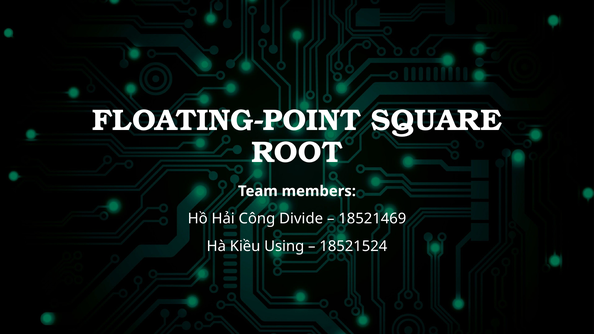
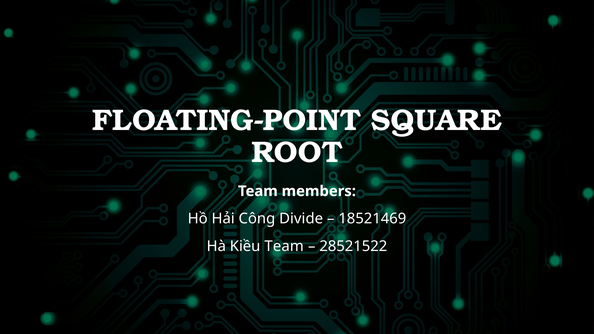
Kiều Using: Using -> Team
18521524: 18521524 -> 28521522
